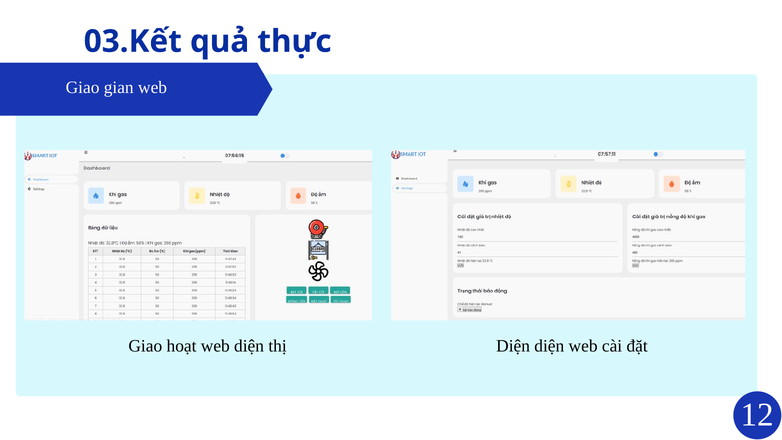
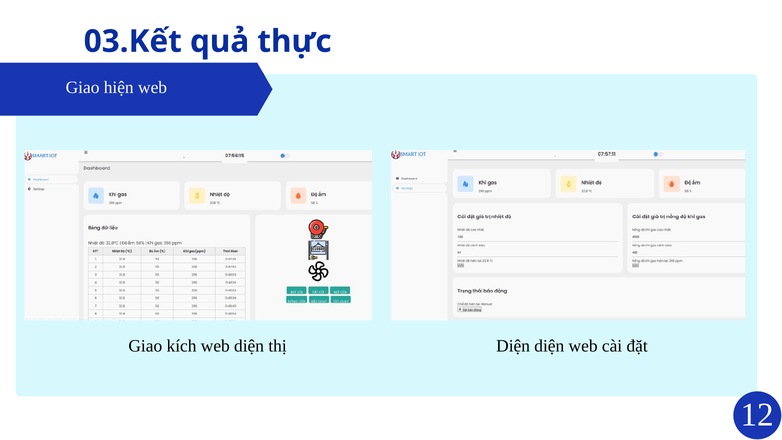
gian: gian -> hiện
hoạt: hoạt -> kích
